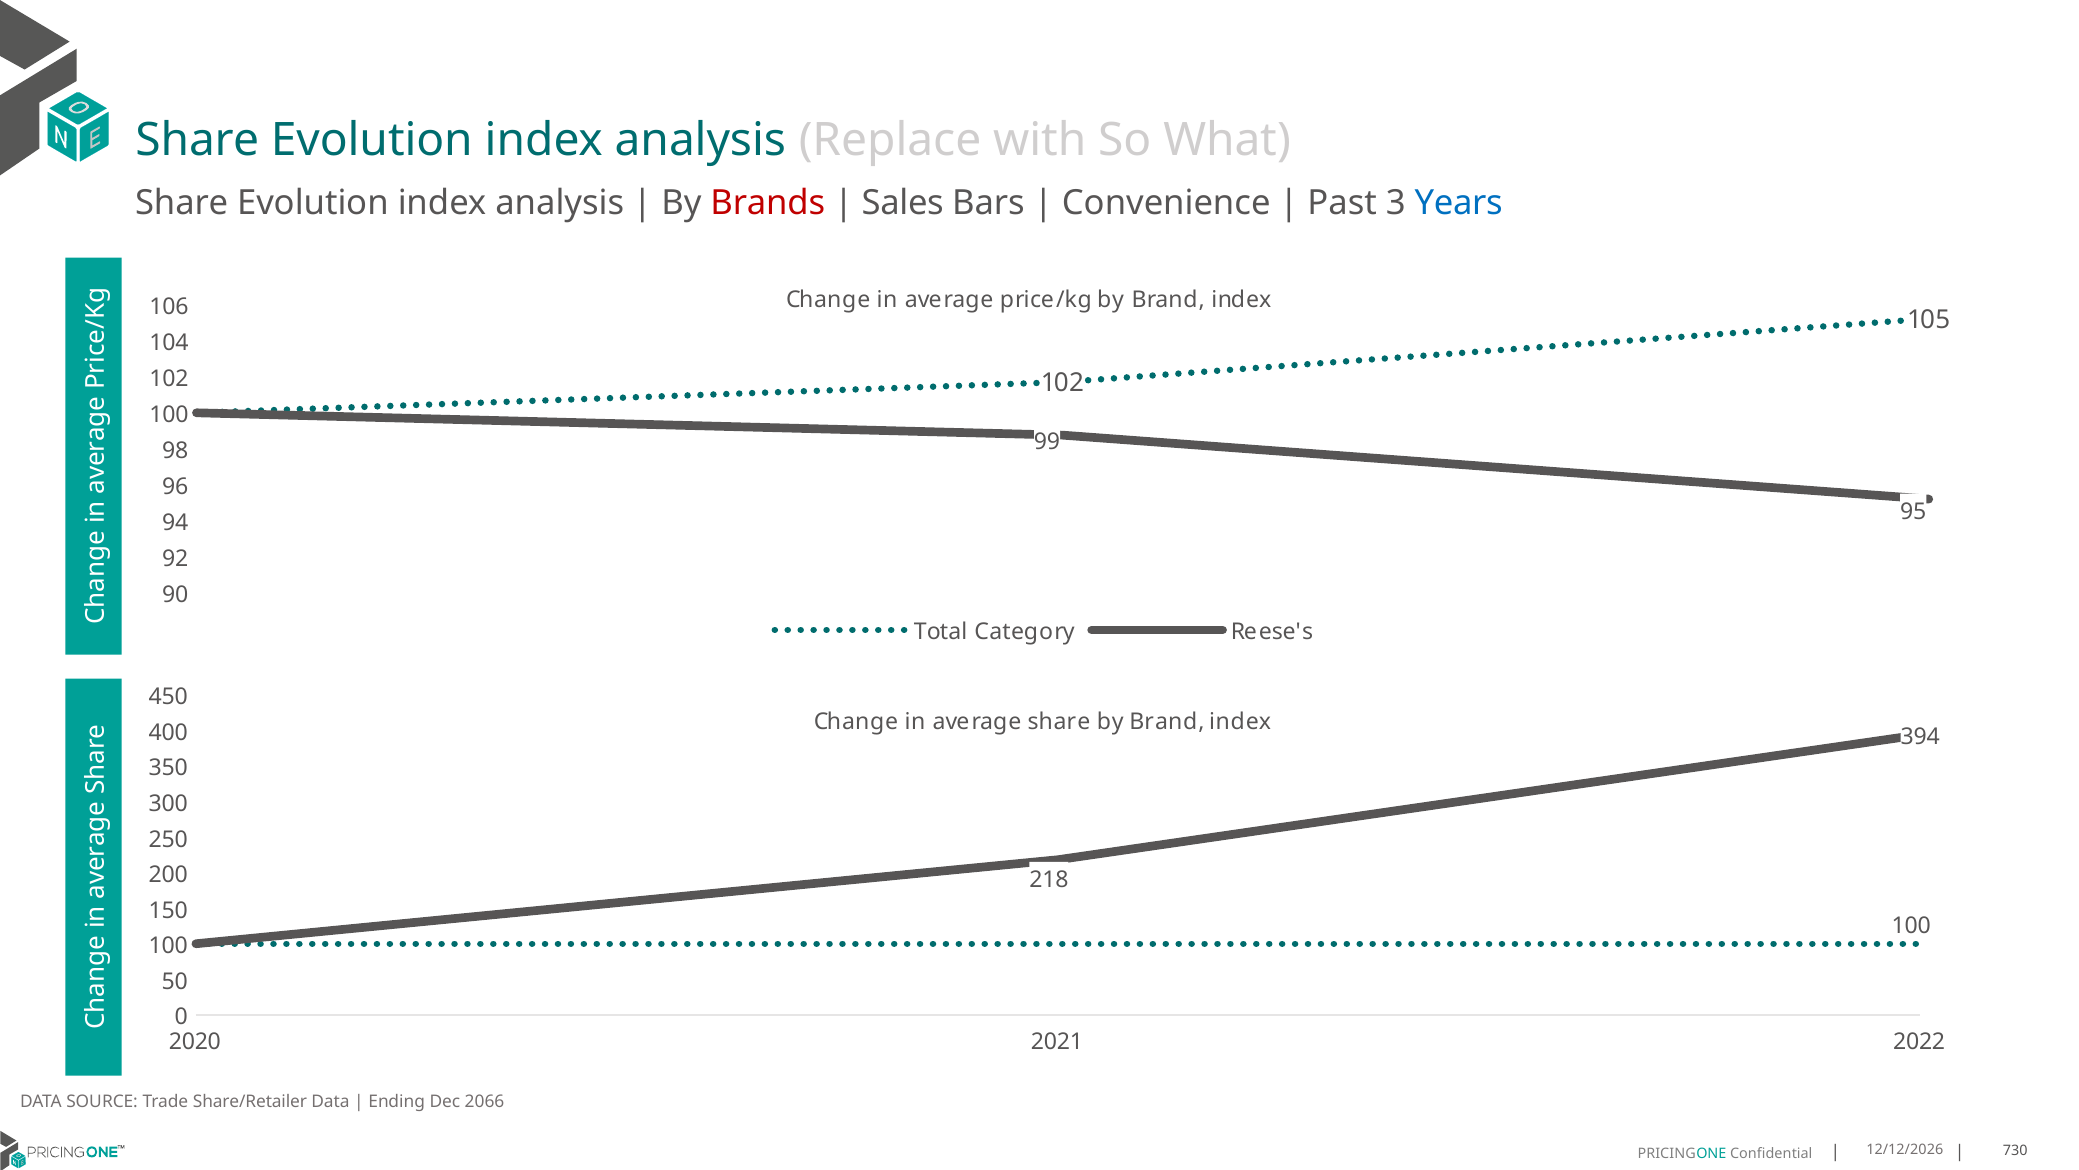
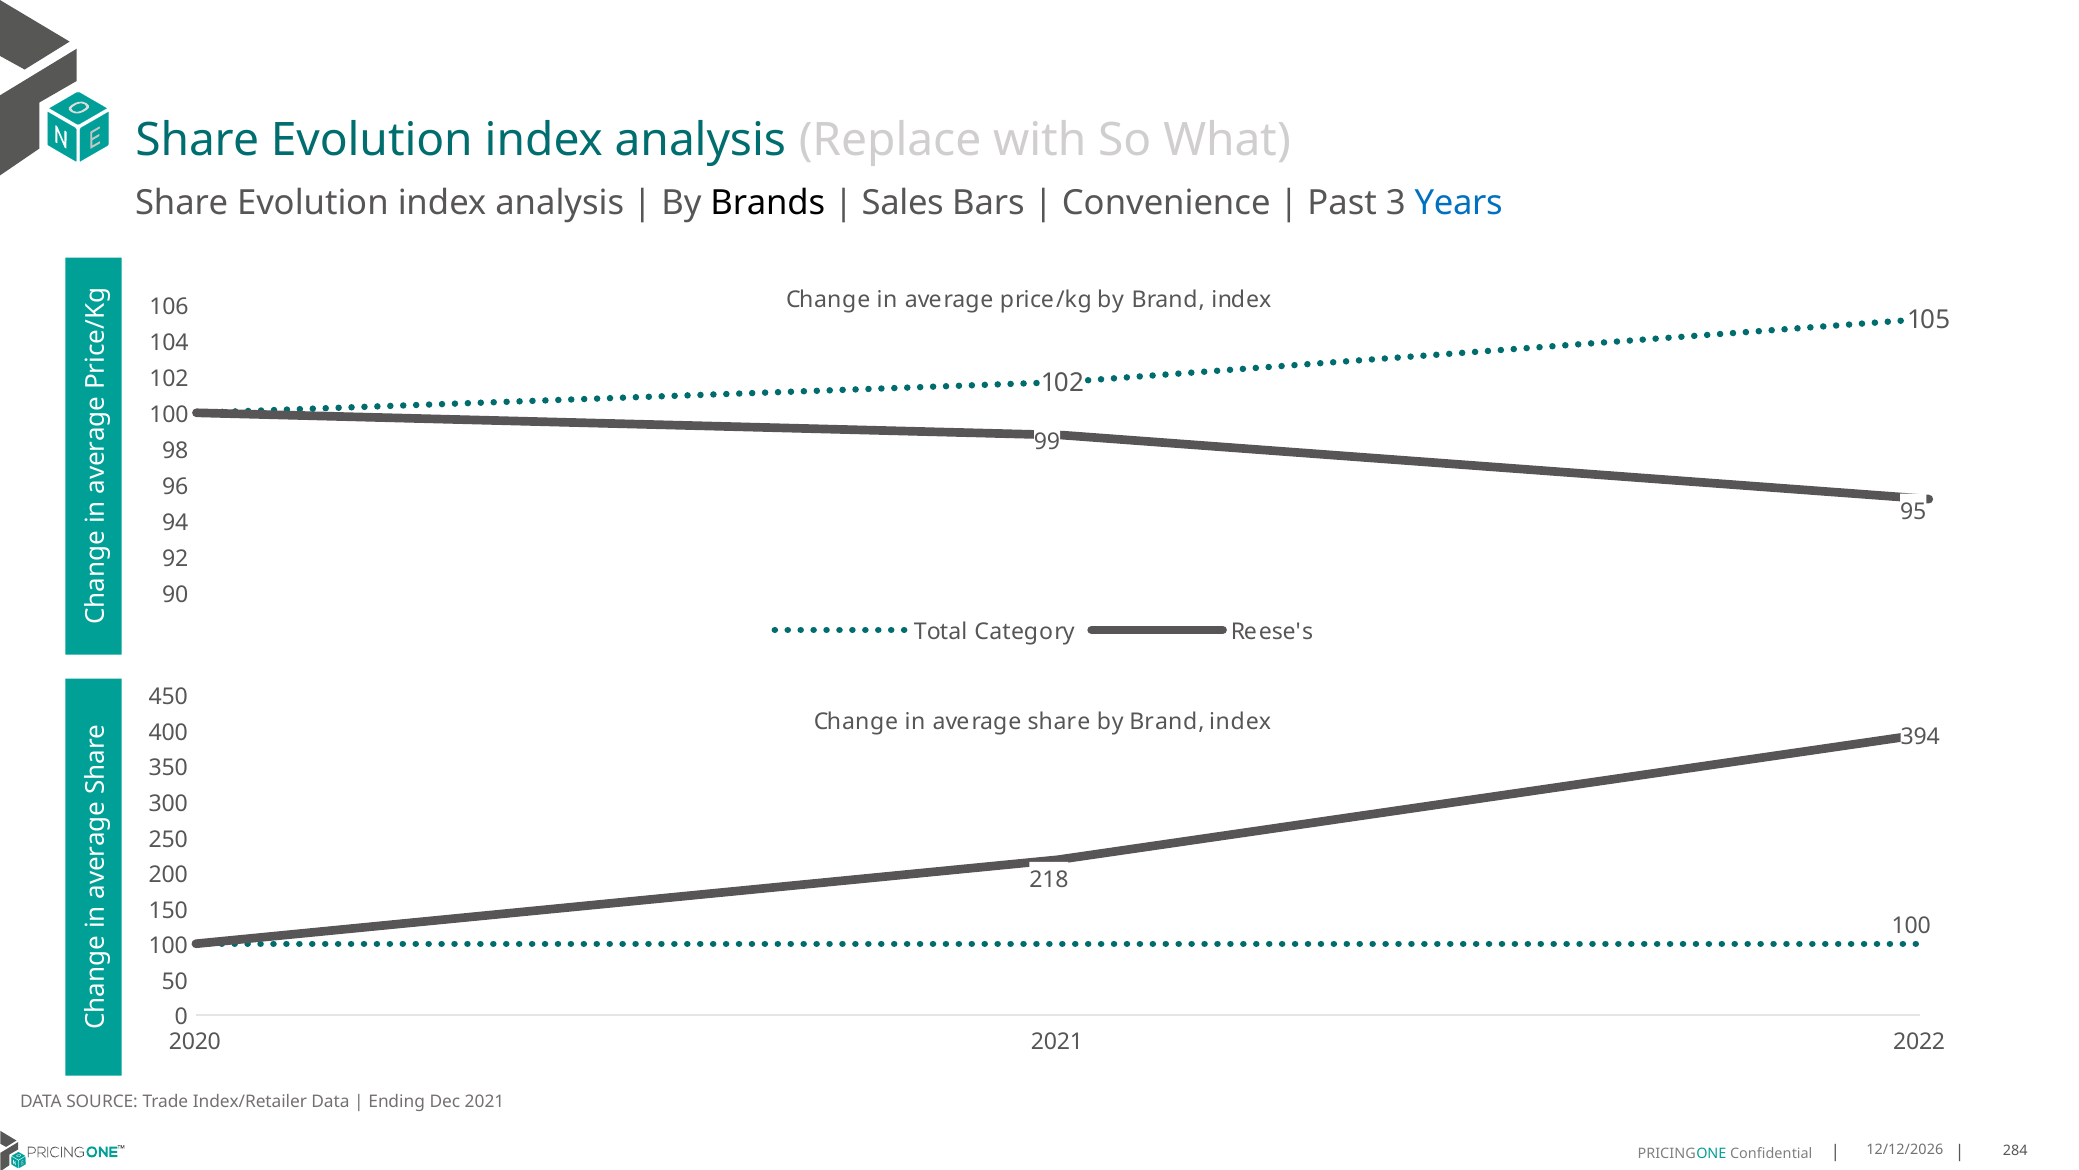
Brands colour: red -> black
Share/Retailer: Share/Retailer -> Index/Retailer
Dec 2066: 2066 -> 2021
730: 730 -> 284
